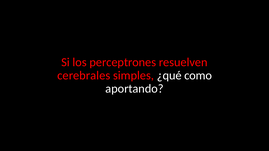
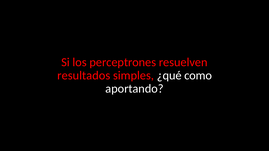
cerebrales: cerebrales -> resultados
